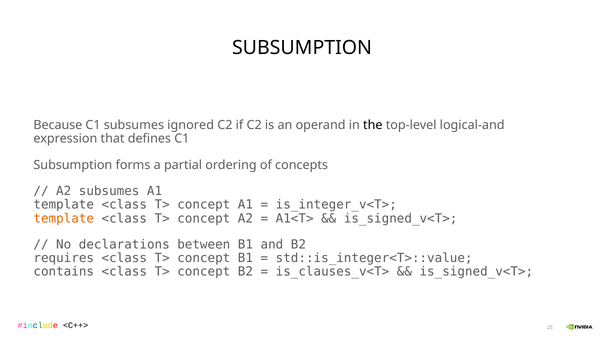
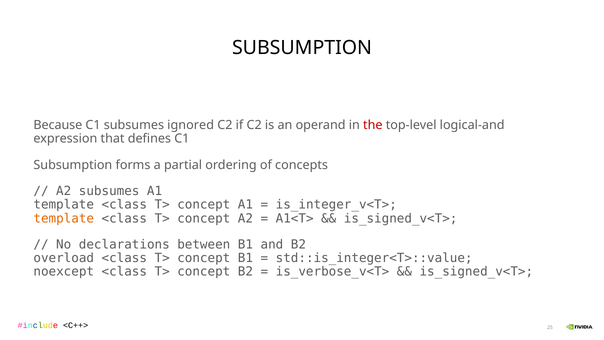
the colour: black -> red
requires: requires -> overload
contains: contains -> noexcept
is_clauses_v<T>: is_clauses_v<T> -> is_verbose_v<T>
